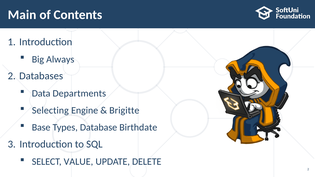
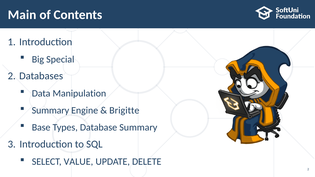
Always: Always -> Special
Departments: Departments -> Manipulation
Selecting at (50, 111): Selecting -> Summary
Database Birthdate: Birthdate -> Summary
